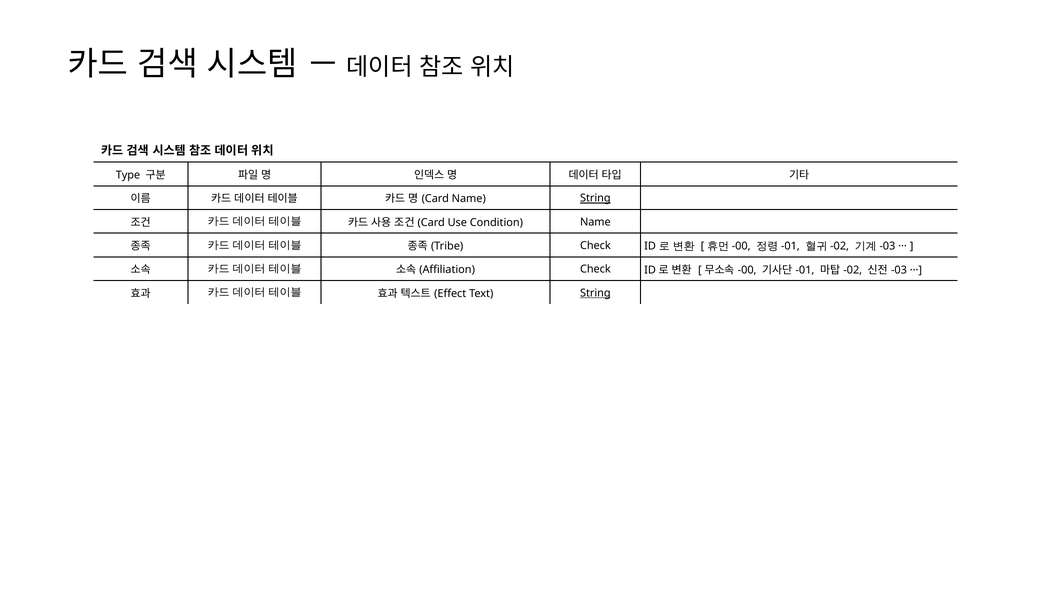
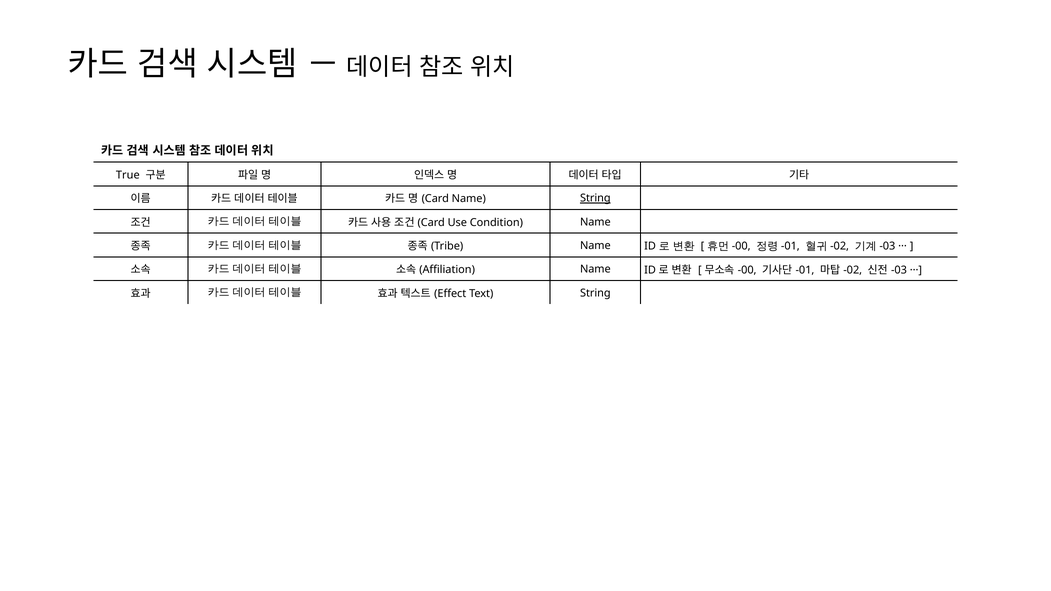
Type: Type -> True
Check at (595, 246): Check -> Name
Check at (595, 269): Check -> Name
String at (595, 293) underline: present -> none
